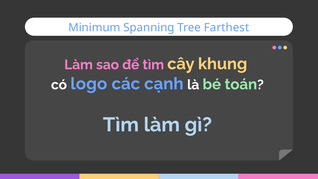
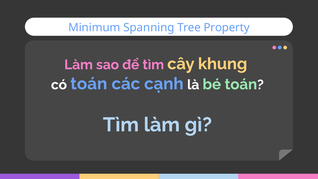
Farthest: Farthest -> Property
có logo: logo -> toán
